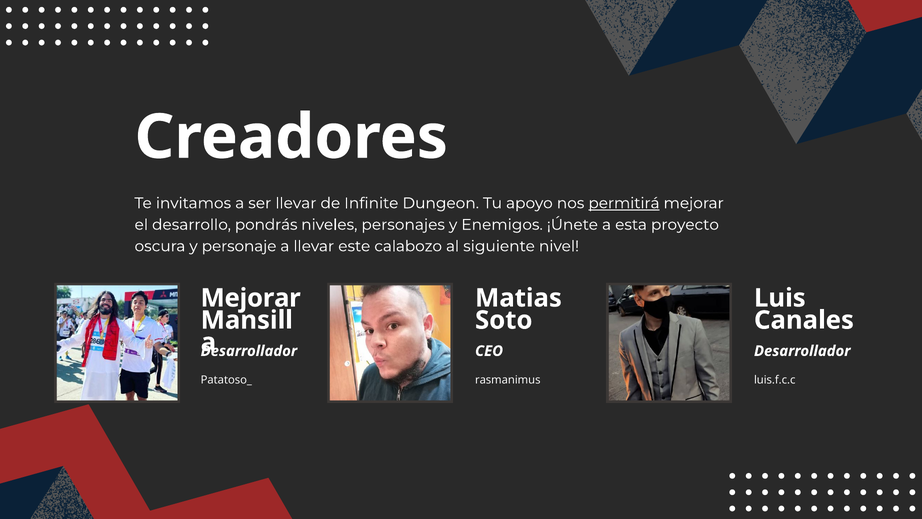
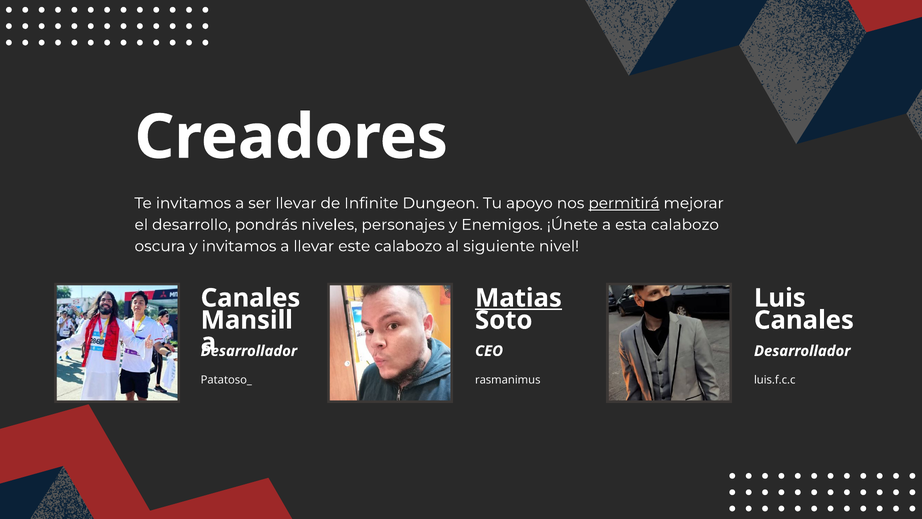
esta proyecto: proyecto -> calabozo
y personaje: personaje -> invitamos
Mejorar at (251, 298): Mejorar -> Canales
Matias underline: none -> present
